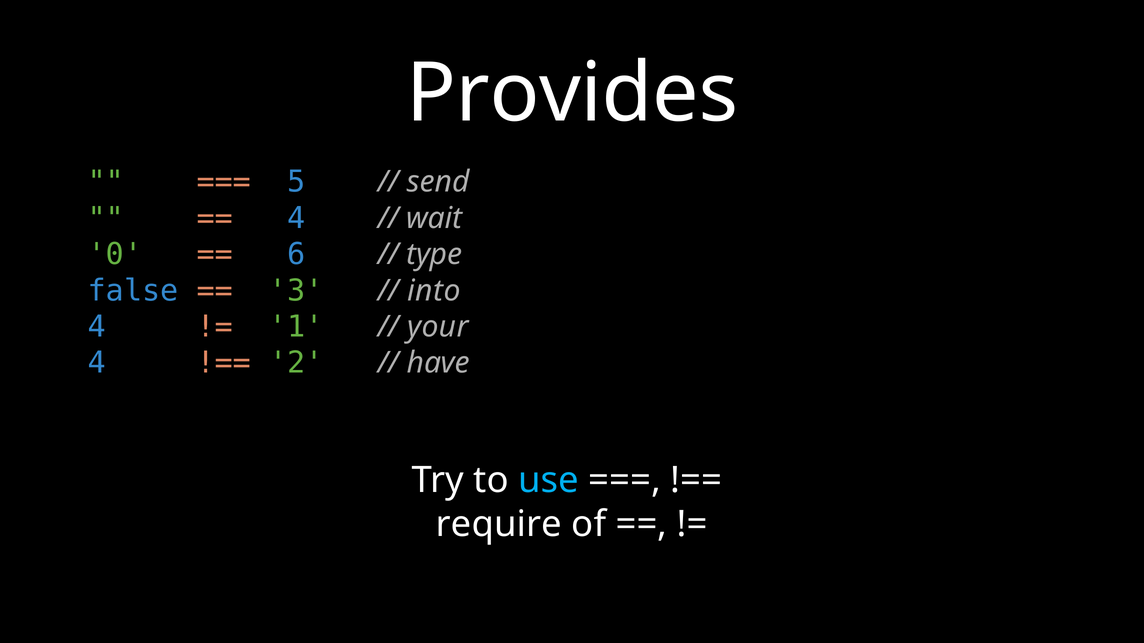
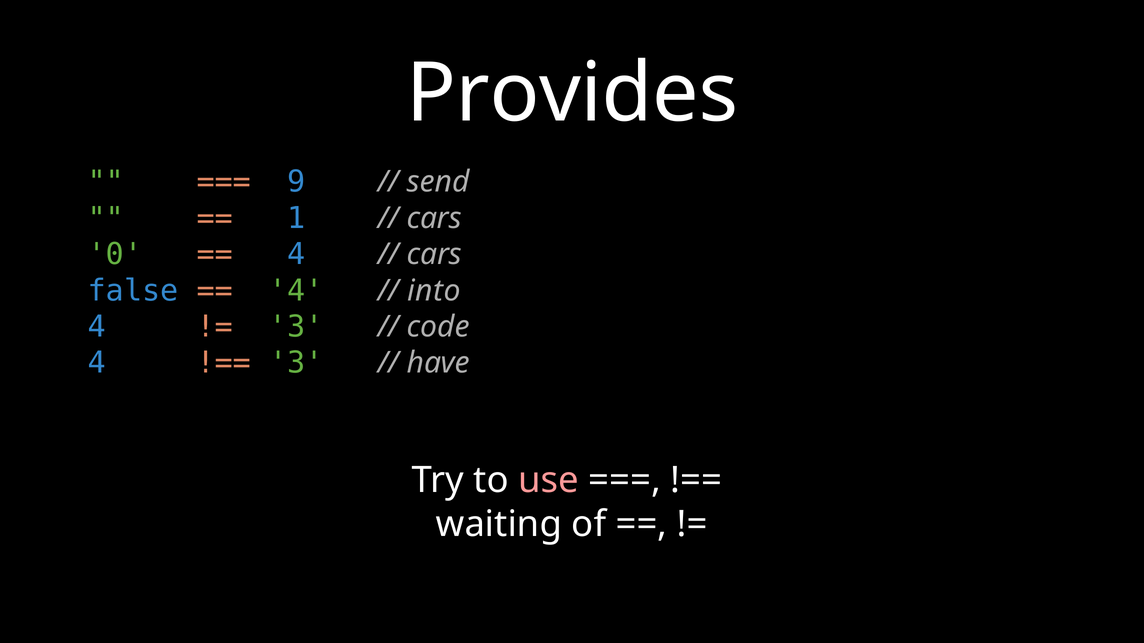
5: 5 -> 9
4 at (296, 218): 4 -> 1
wait at (434, 218): wait -> cars
6 at (296, 255): 6 -> 4
type at (434, 255): type -> cars
3 at (296, 291): 3 -> 4
1 at (296, 327): 1 -> 3
your: your -> code
2 at (296, 363): 2 -> 3
use colour: light blue -> pink
require: require -> waiting
